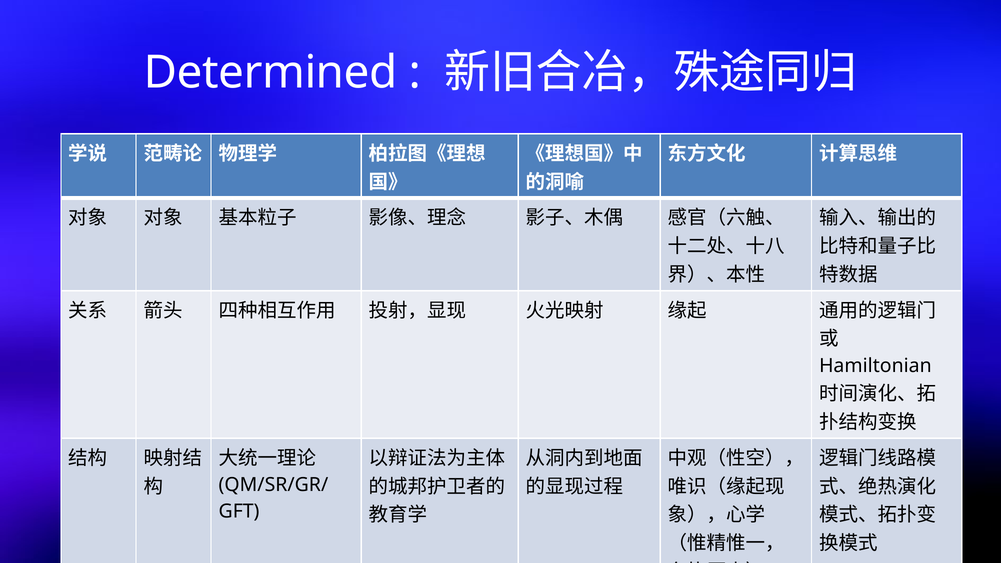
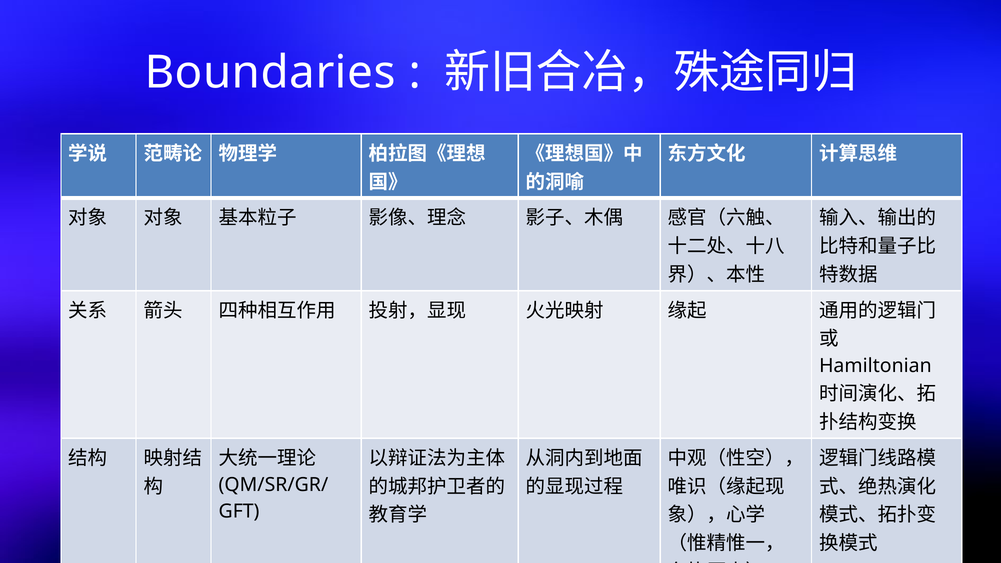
Determined: Determined -> Boundaries
